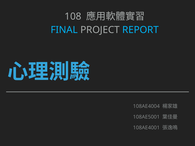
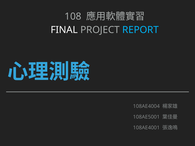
FINAL colour: light blue -> white
